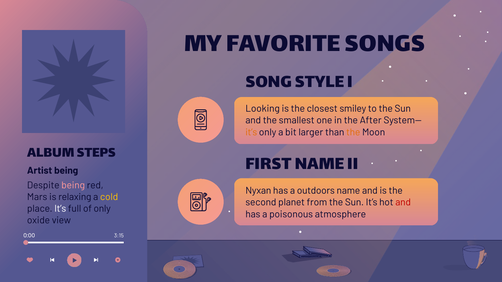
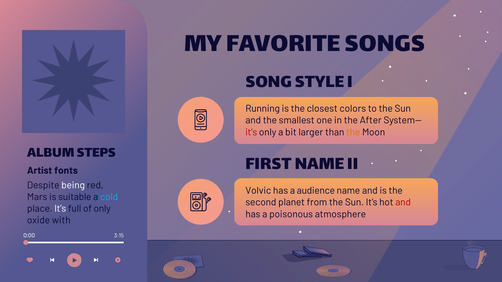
Looking: Looking -> Running
smiley: smiley -> colors
it’s at (251, 132) colour: orange -> red
Artist being: being -> fonts
being at (73, 185) colour: pink -> white
Nyxan: Nyxan -> Volvic
outdoors: outdoors -> audience
relaxing: relaxing -> suitable
cold colour: yellow -> light blue
view: view -> with
